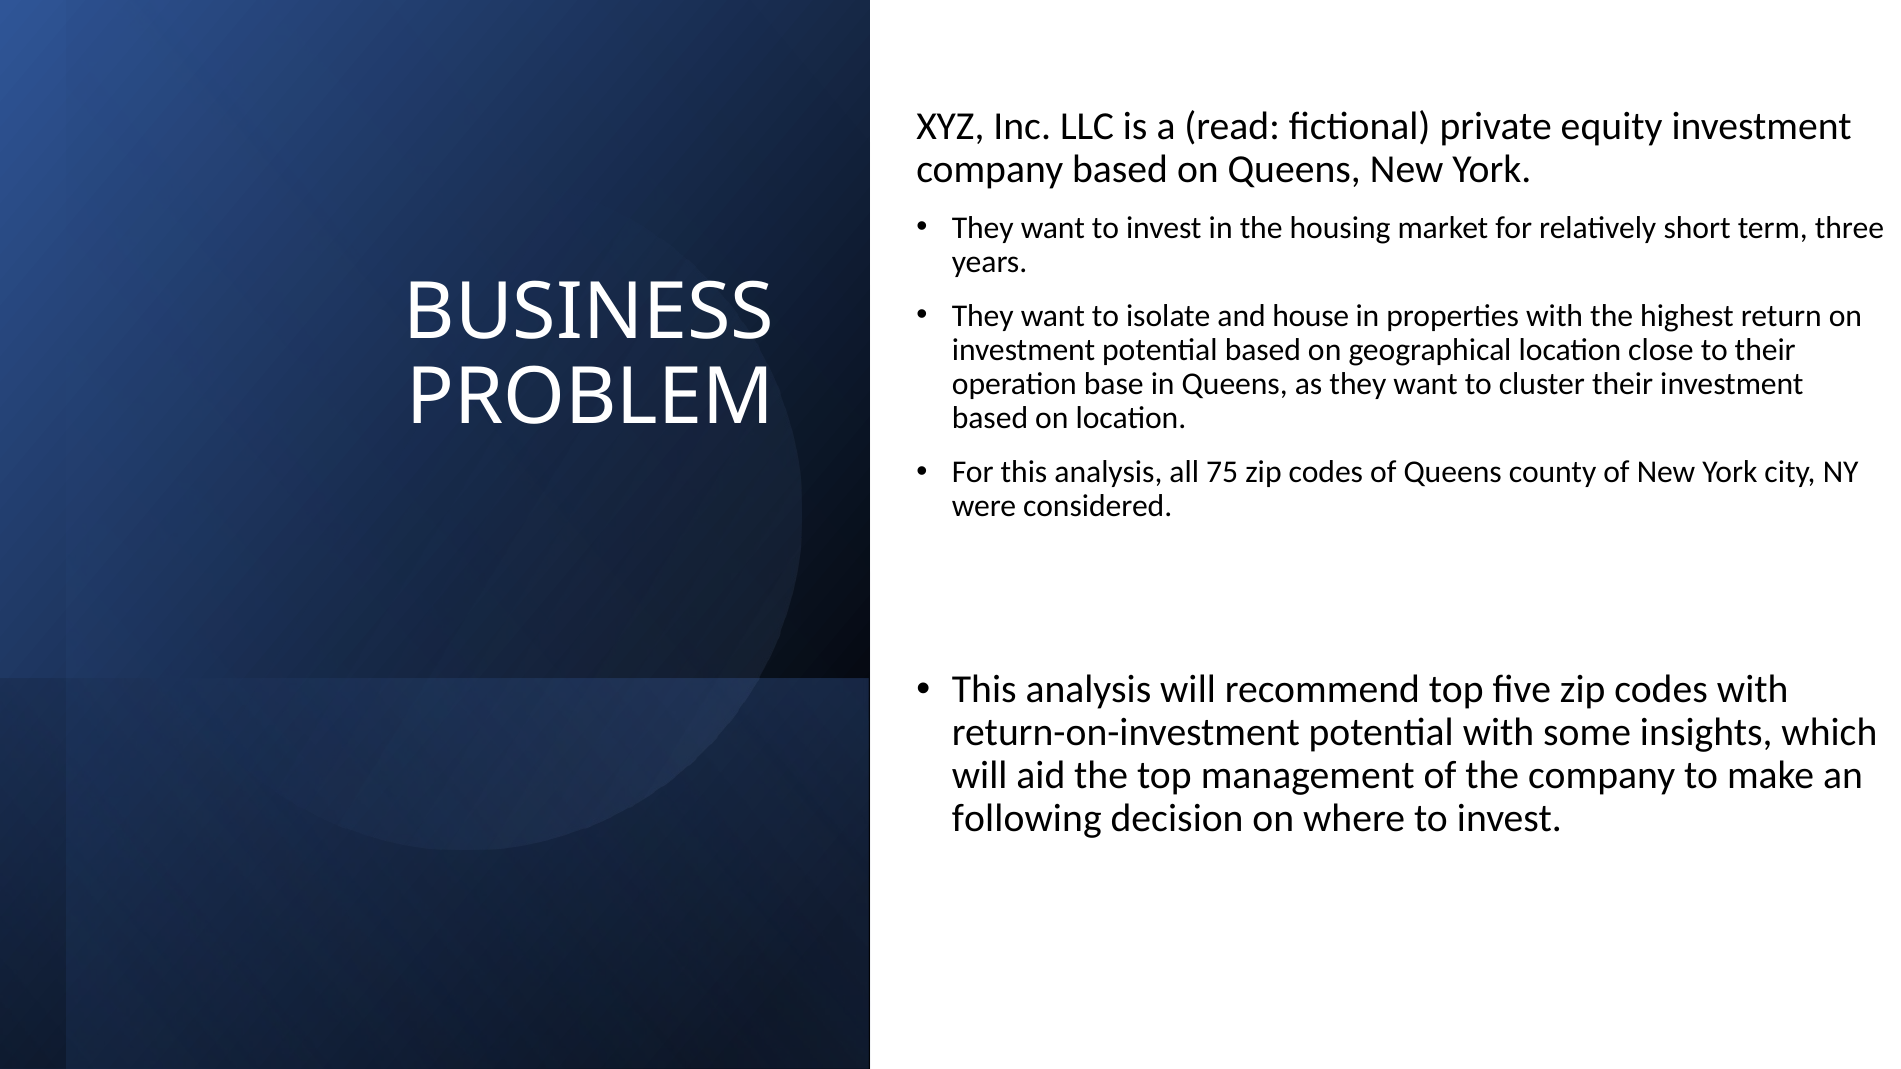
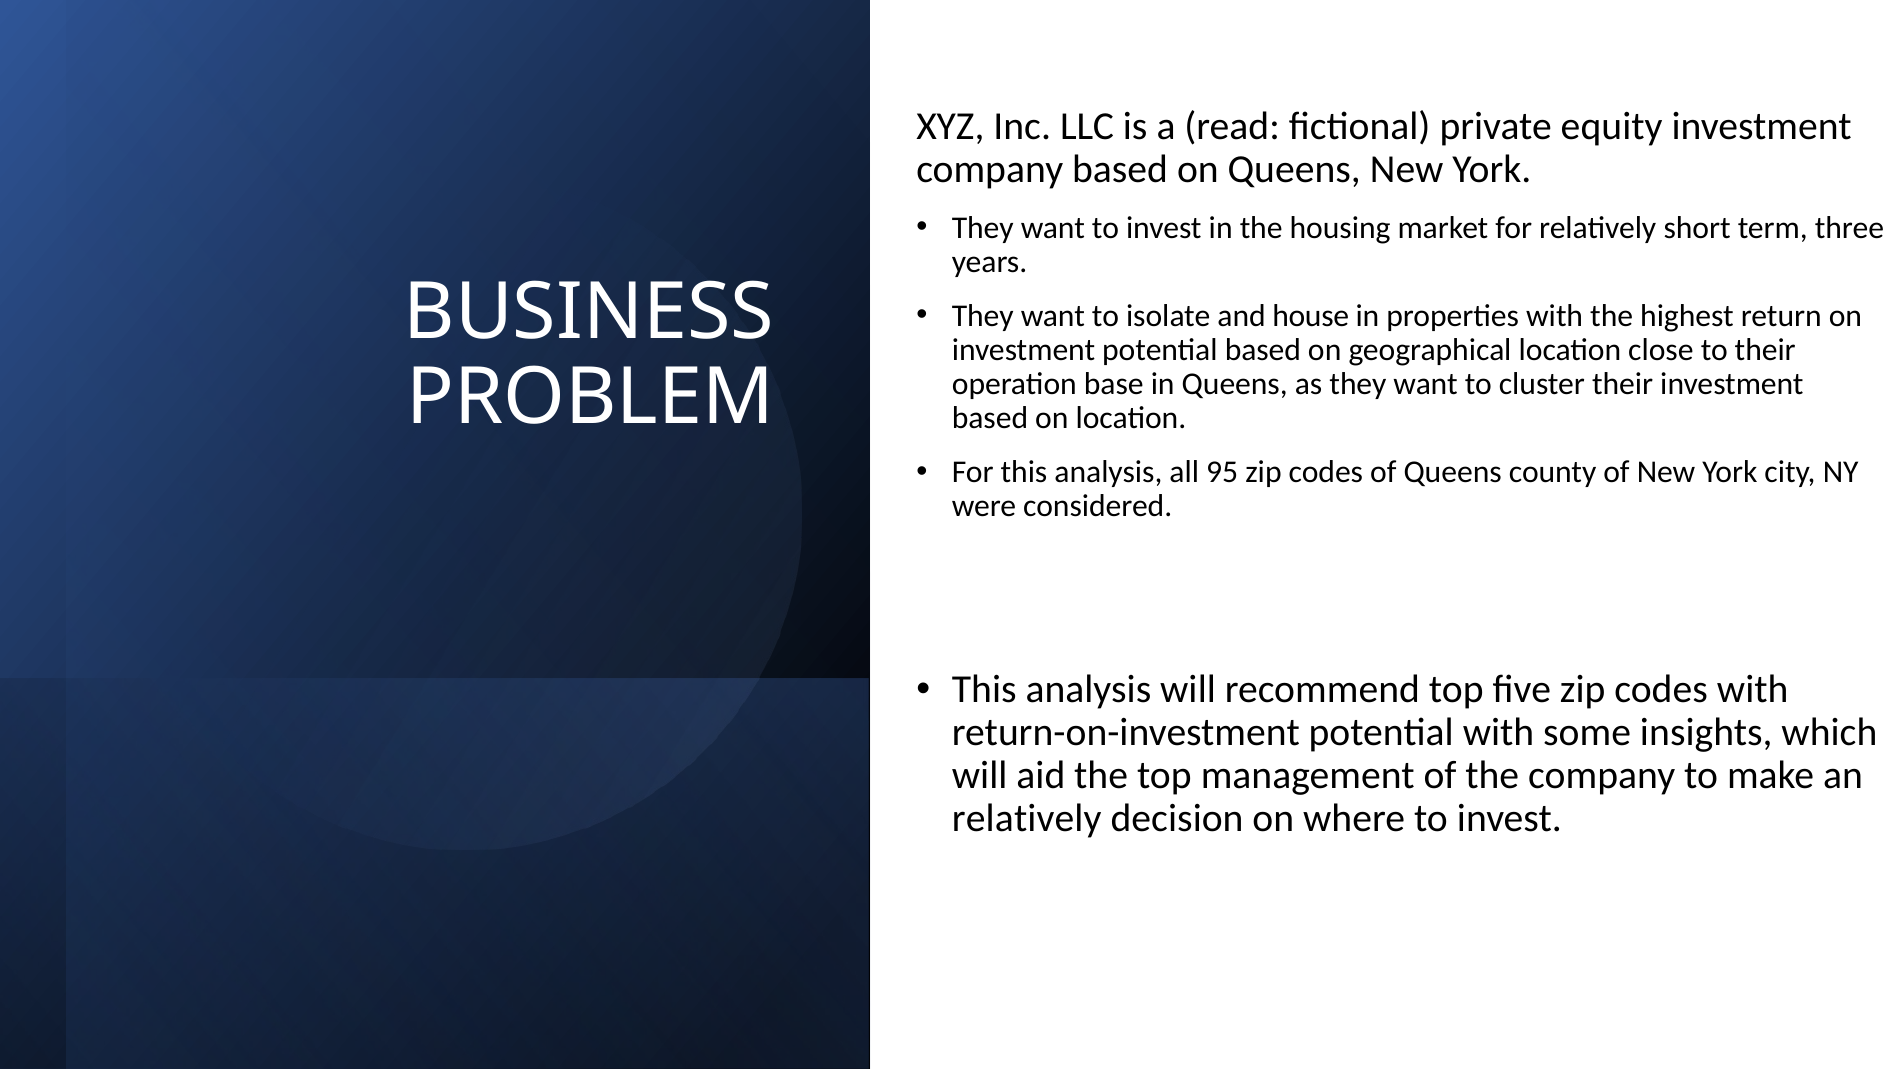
75: 75 -> 95
following at (1027, 818): following -> relatively
